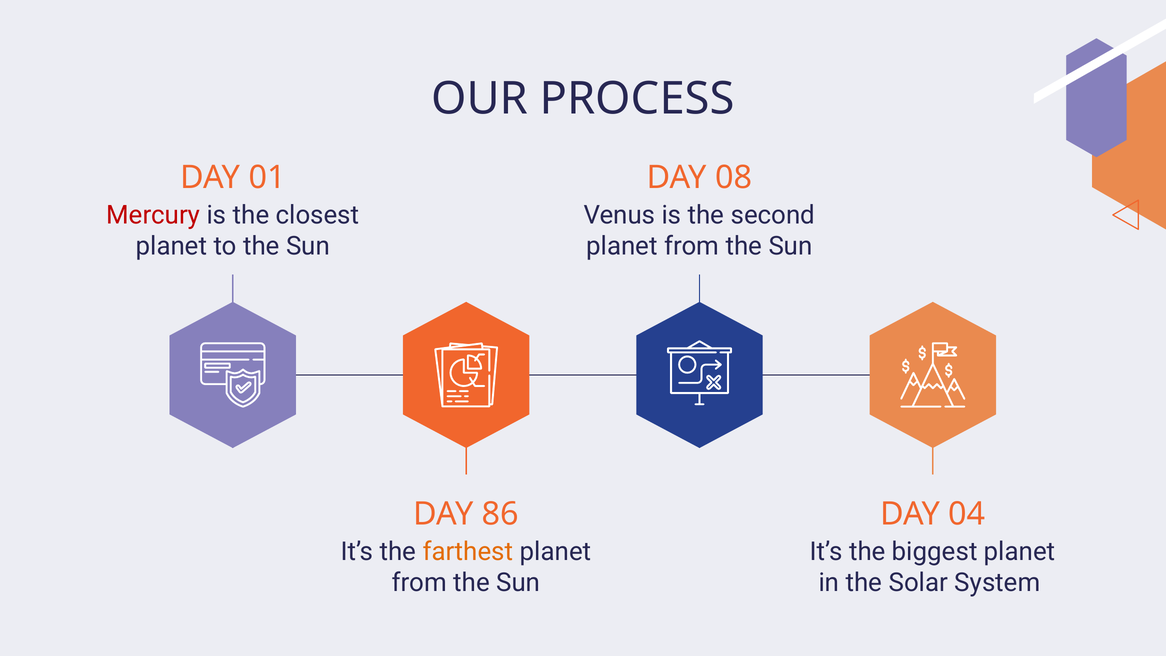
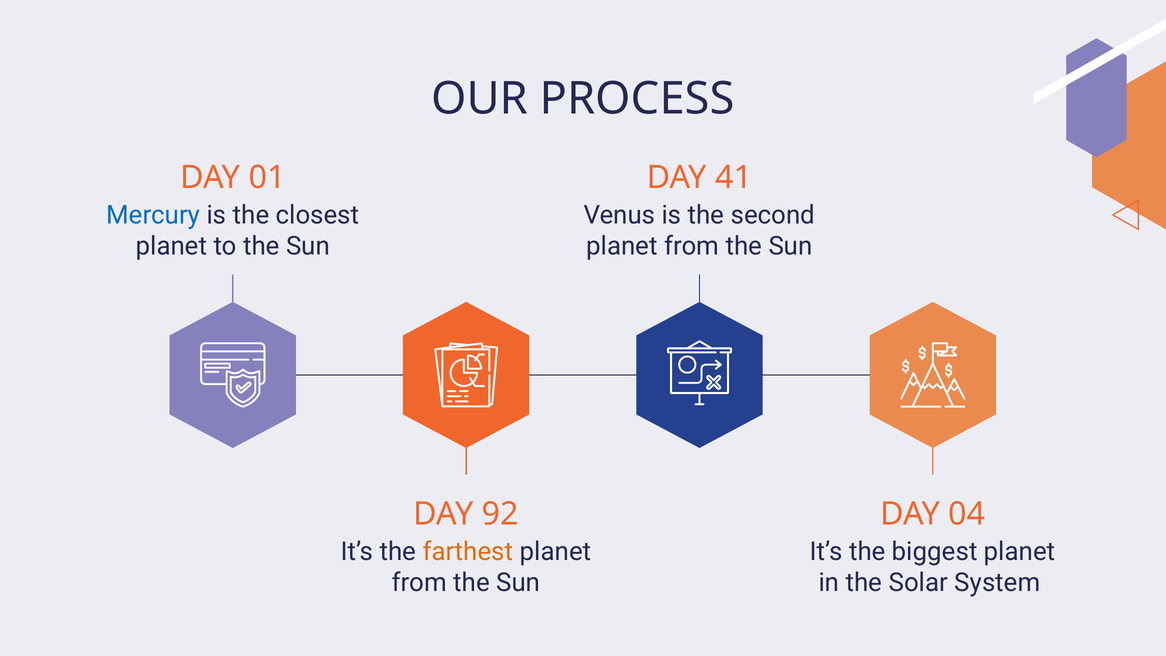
08: 08 -> 41
Mercury colour: red -> blue
86: 86 -> 92
